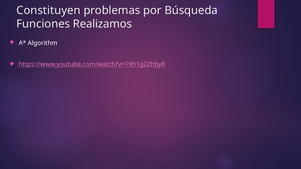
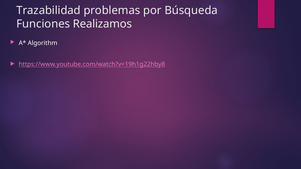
Constituyen: Constituyen -> Trazabilidad
